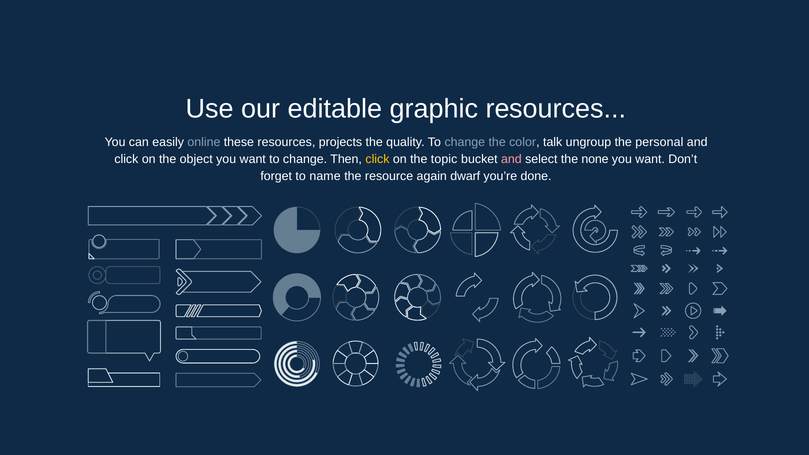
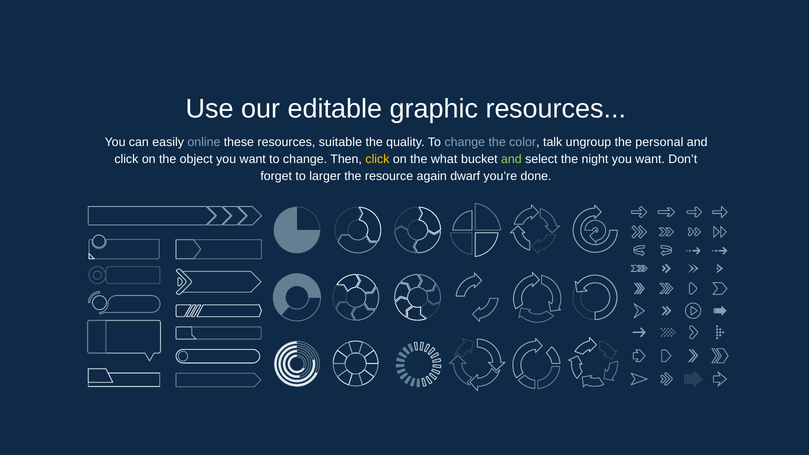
projects: projects -> suitable
topic: topic -> what
and at (511, 159) colour: pink -> light green
none: none -> night
name: name -> larger
